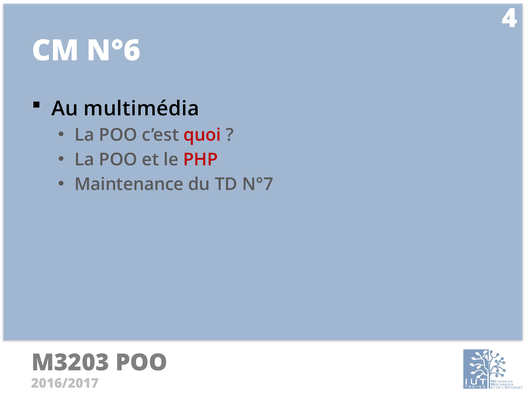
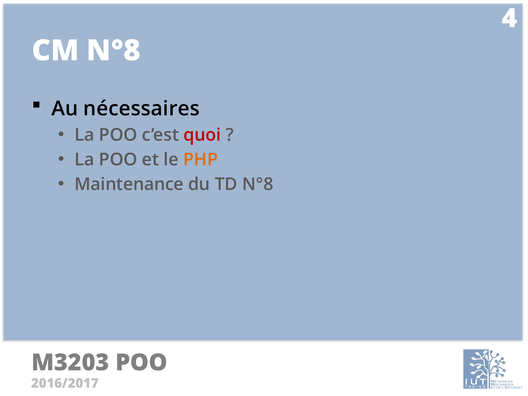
CM N°6: N°6 -> N°8
multimédia: multimédia -> nécessaires
PHP colour: red -> orange
TD N°7: N°7 -> N°8
